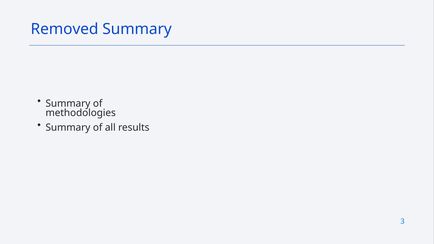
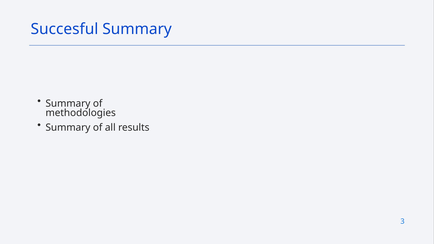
Removed: Removed -> Succesful
